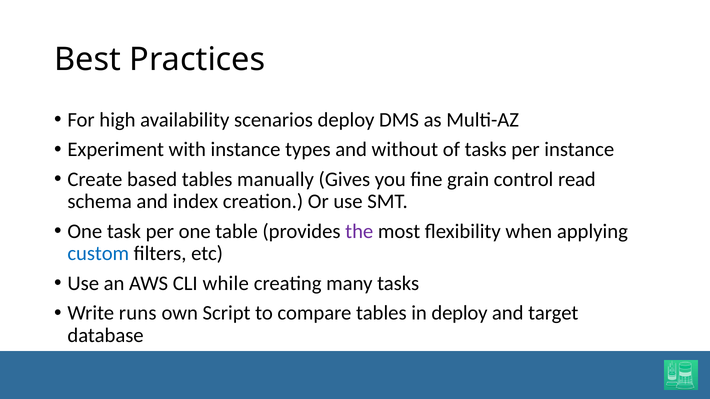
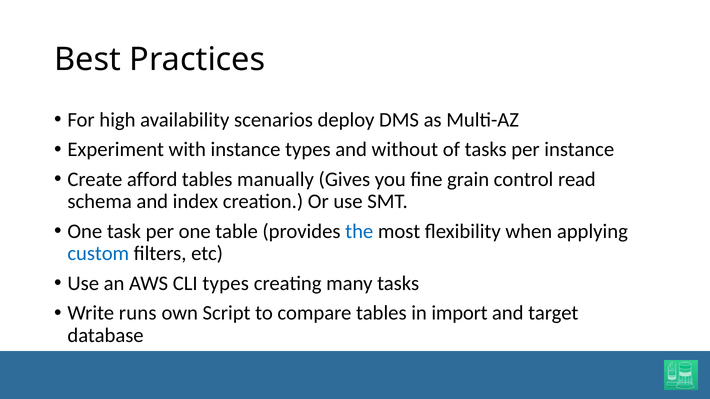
based: based -> afford
the colour: purple -> blue
CLI while: while -> types
in deploy: deploy -> import
